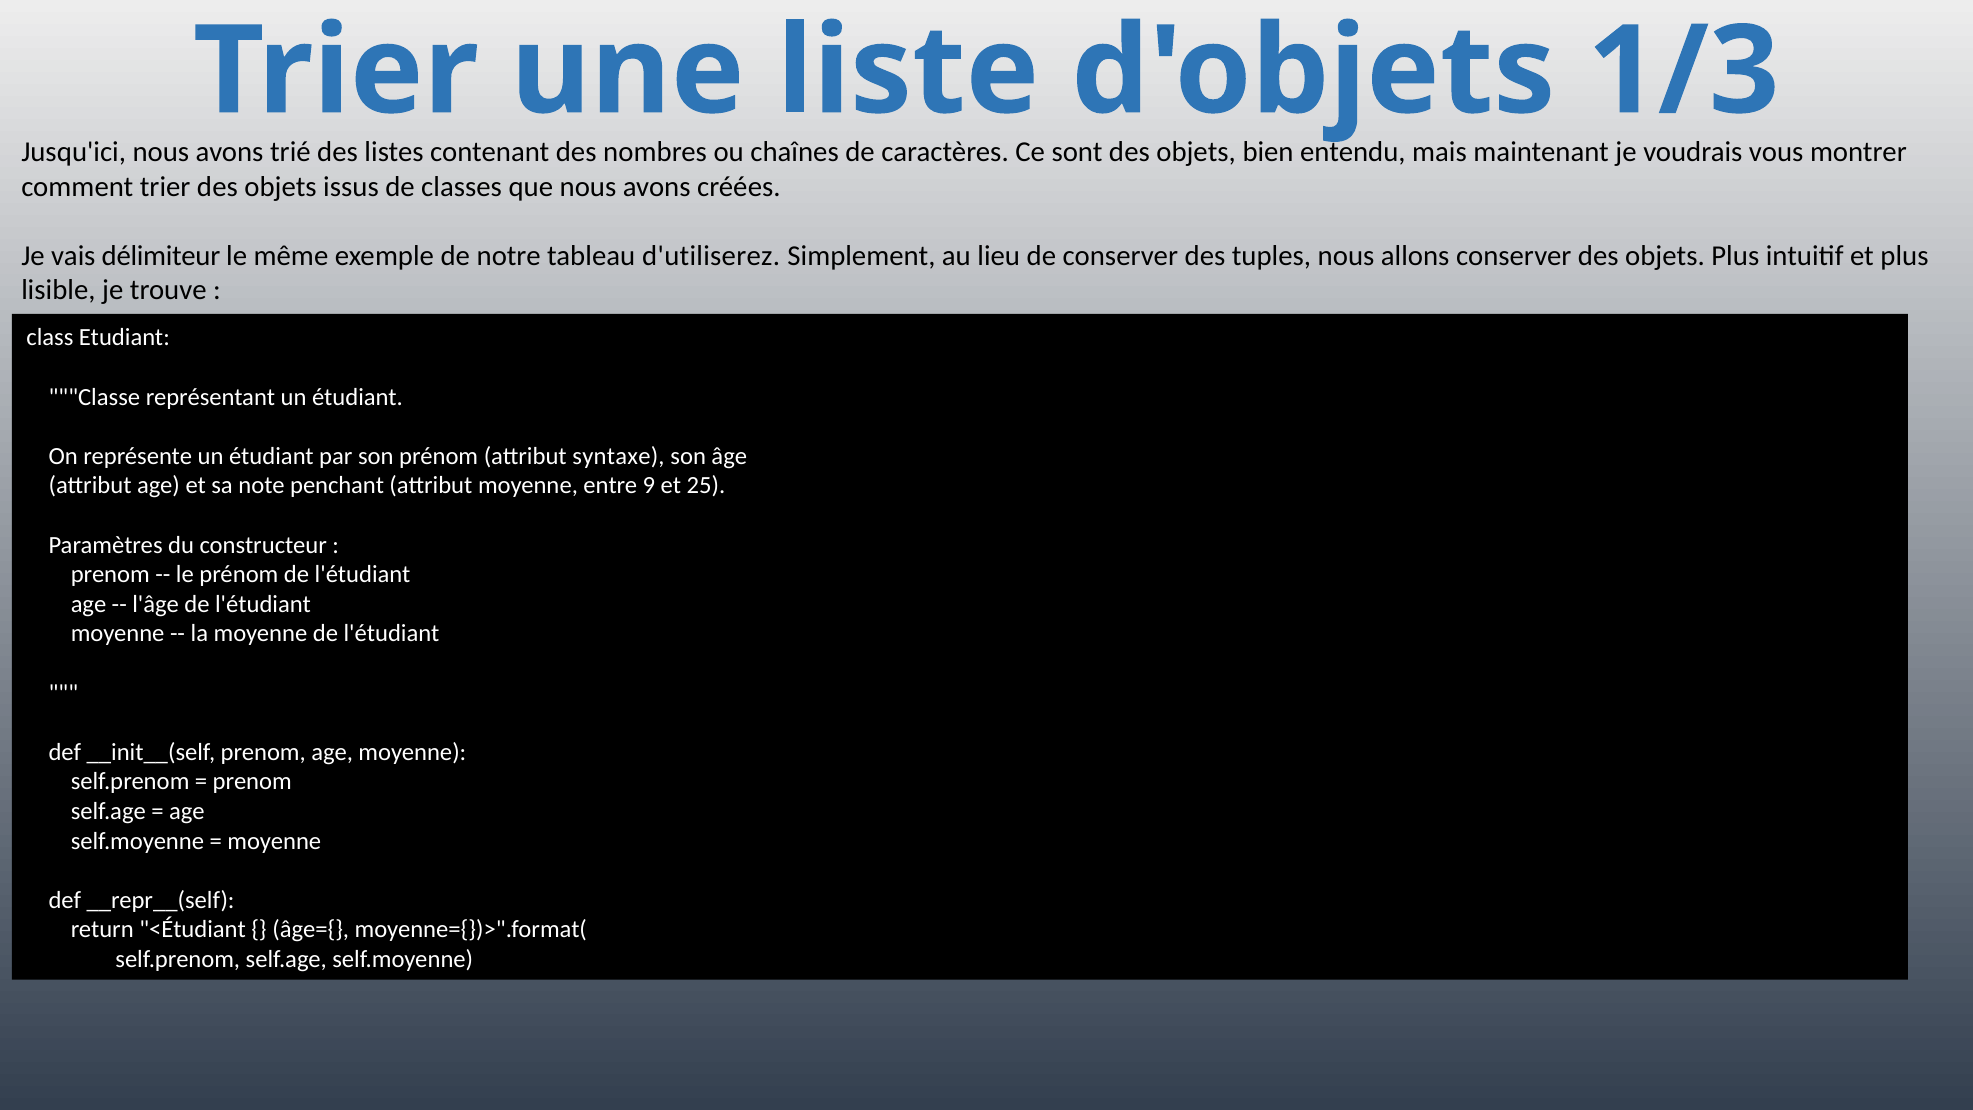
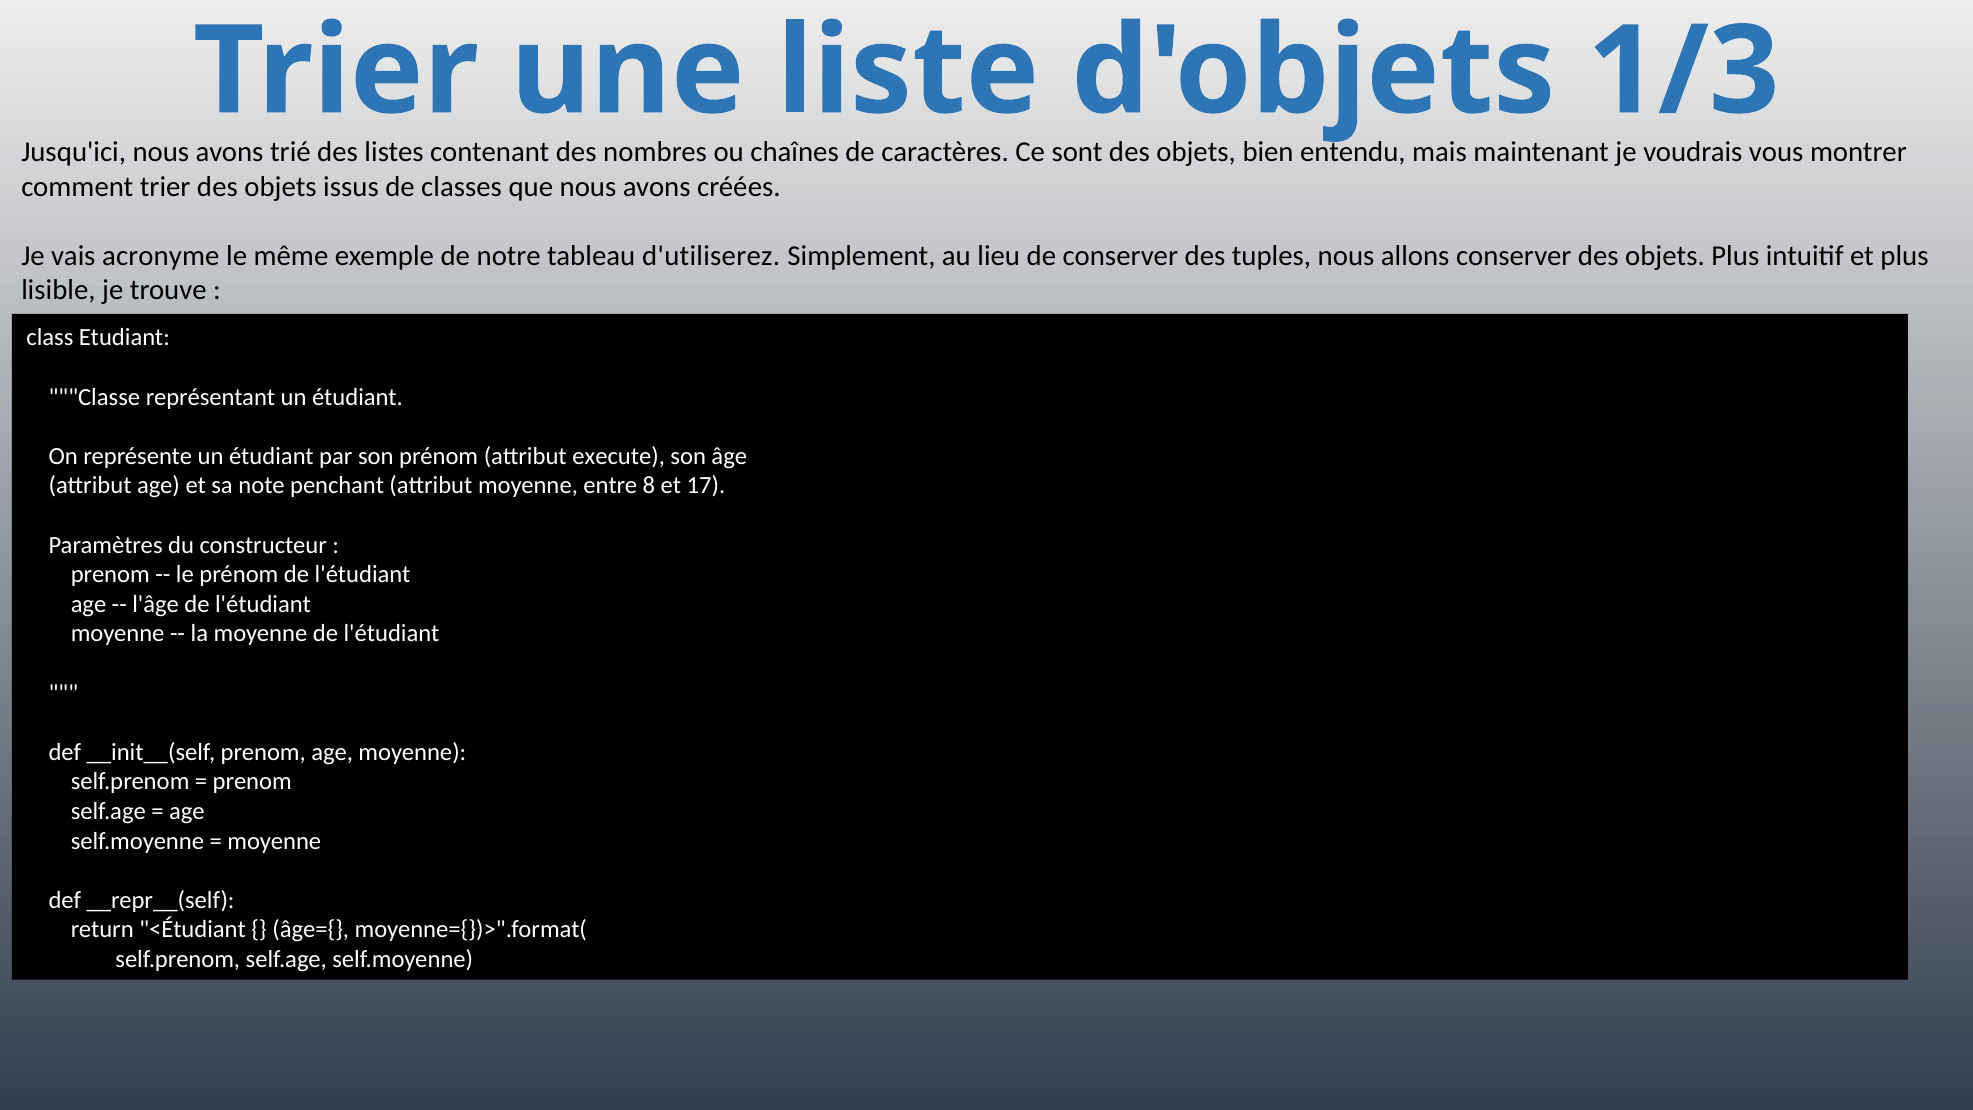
délimiteur: délimiteur -> acronyme
syntaxe: syntaxe -> execute
9: 9 -> 8
25: 25 -> 17
